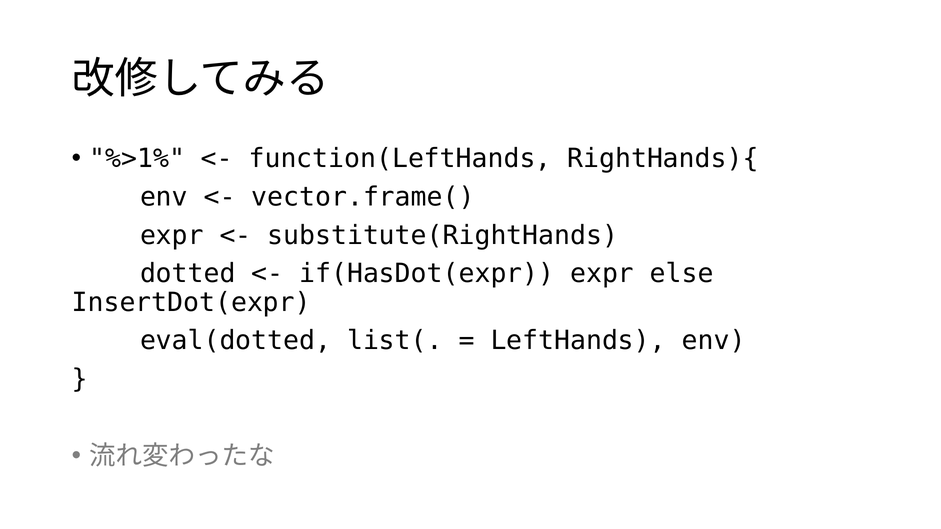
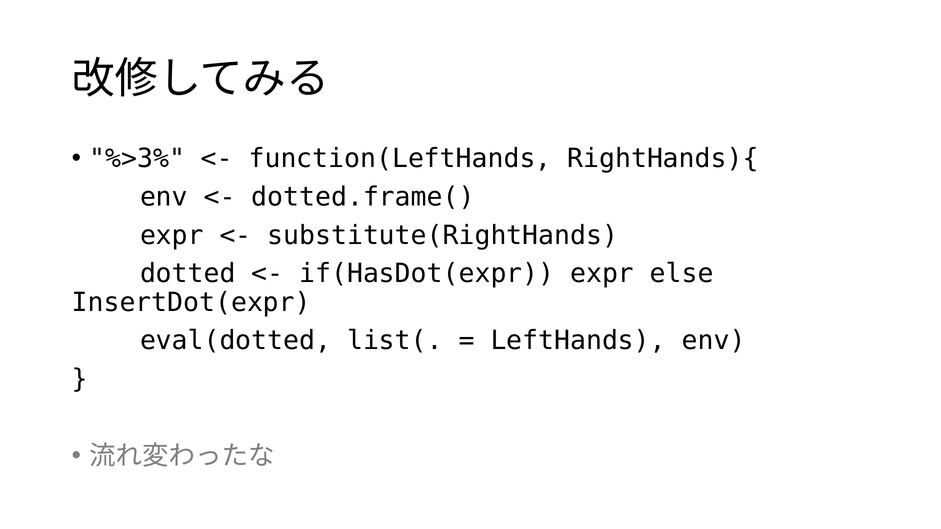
%>1%: %>1% -> %>3%
vector.frame(: vector.frame( -> dotted.frame(
